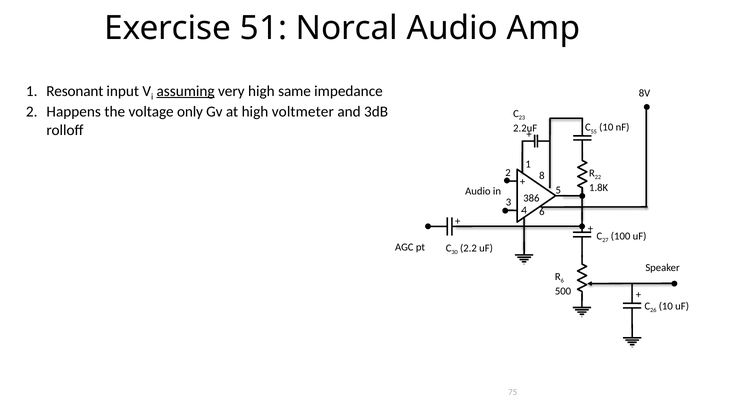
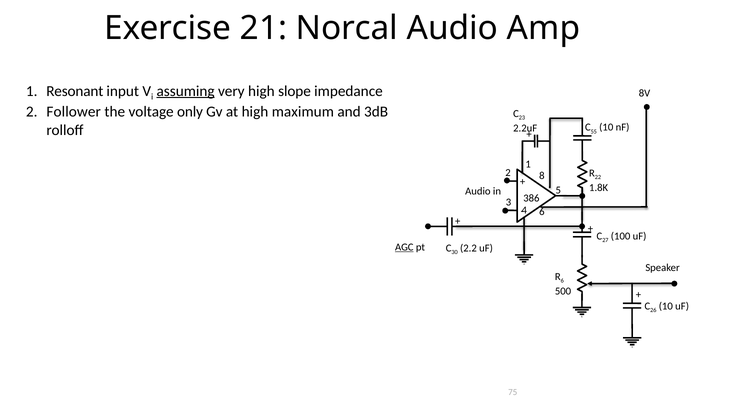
51: 51 -> 21
same: same -> slope
Happens: Happens -> Follower
voltmeter: voltmeter -> maximum
AGC underline: none -> present
